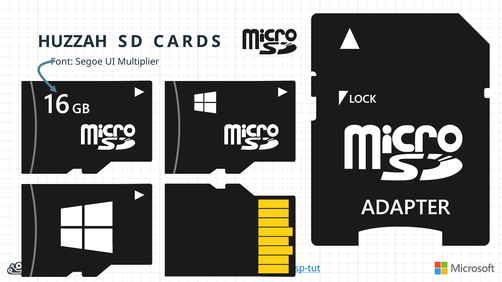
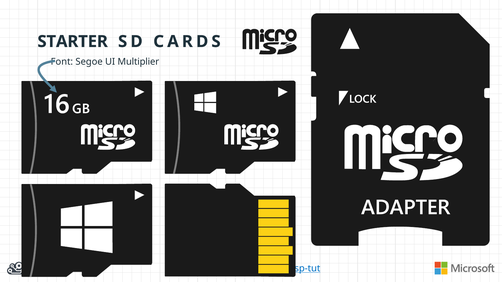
HUZZAH: HUZZAH -> STARTER
